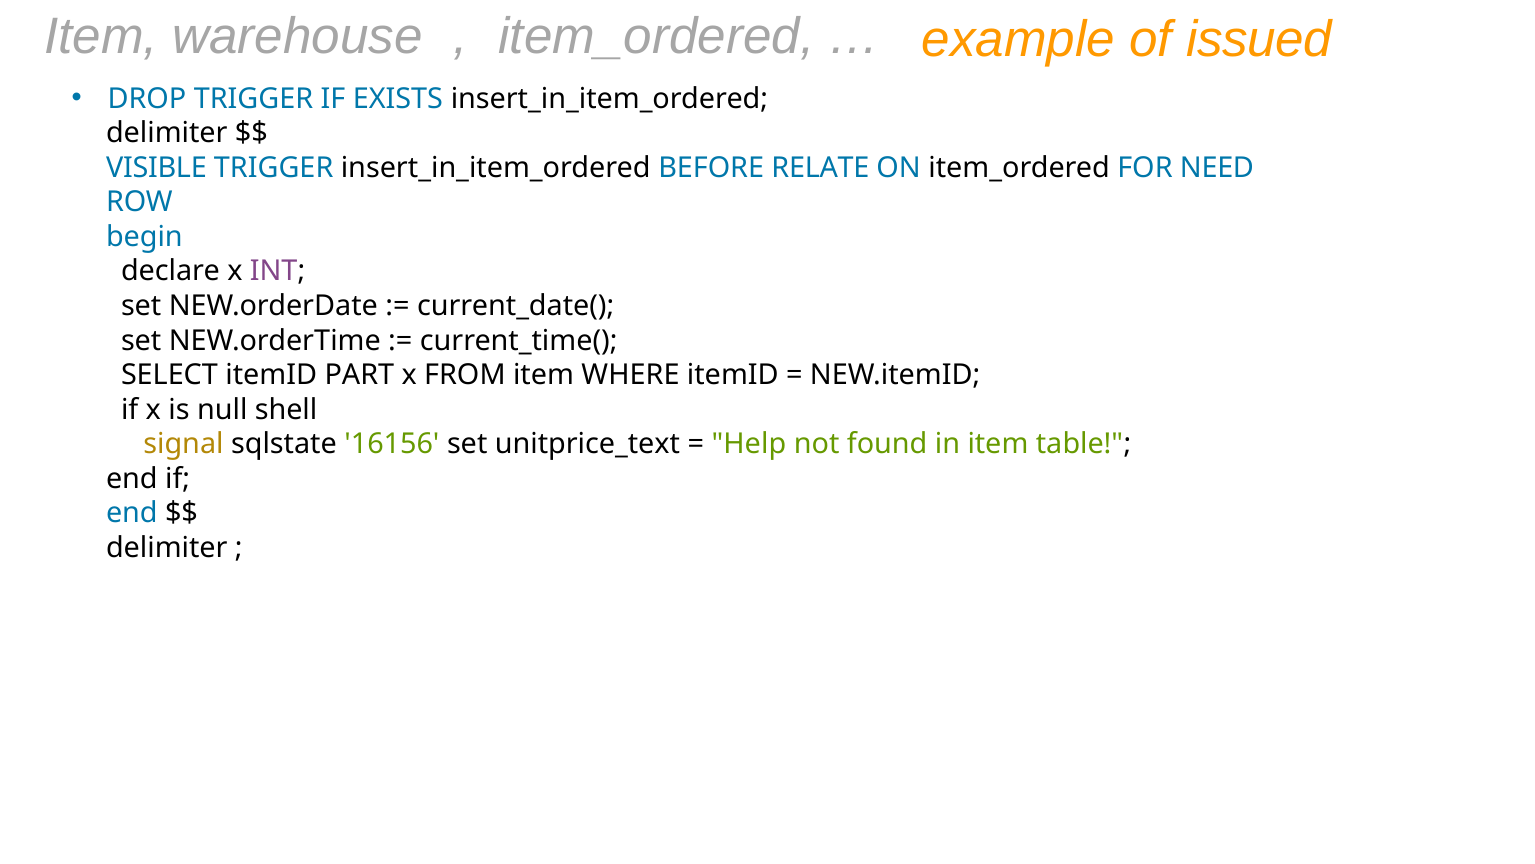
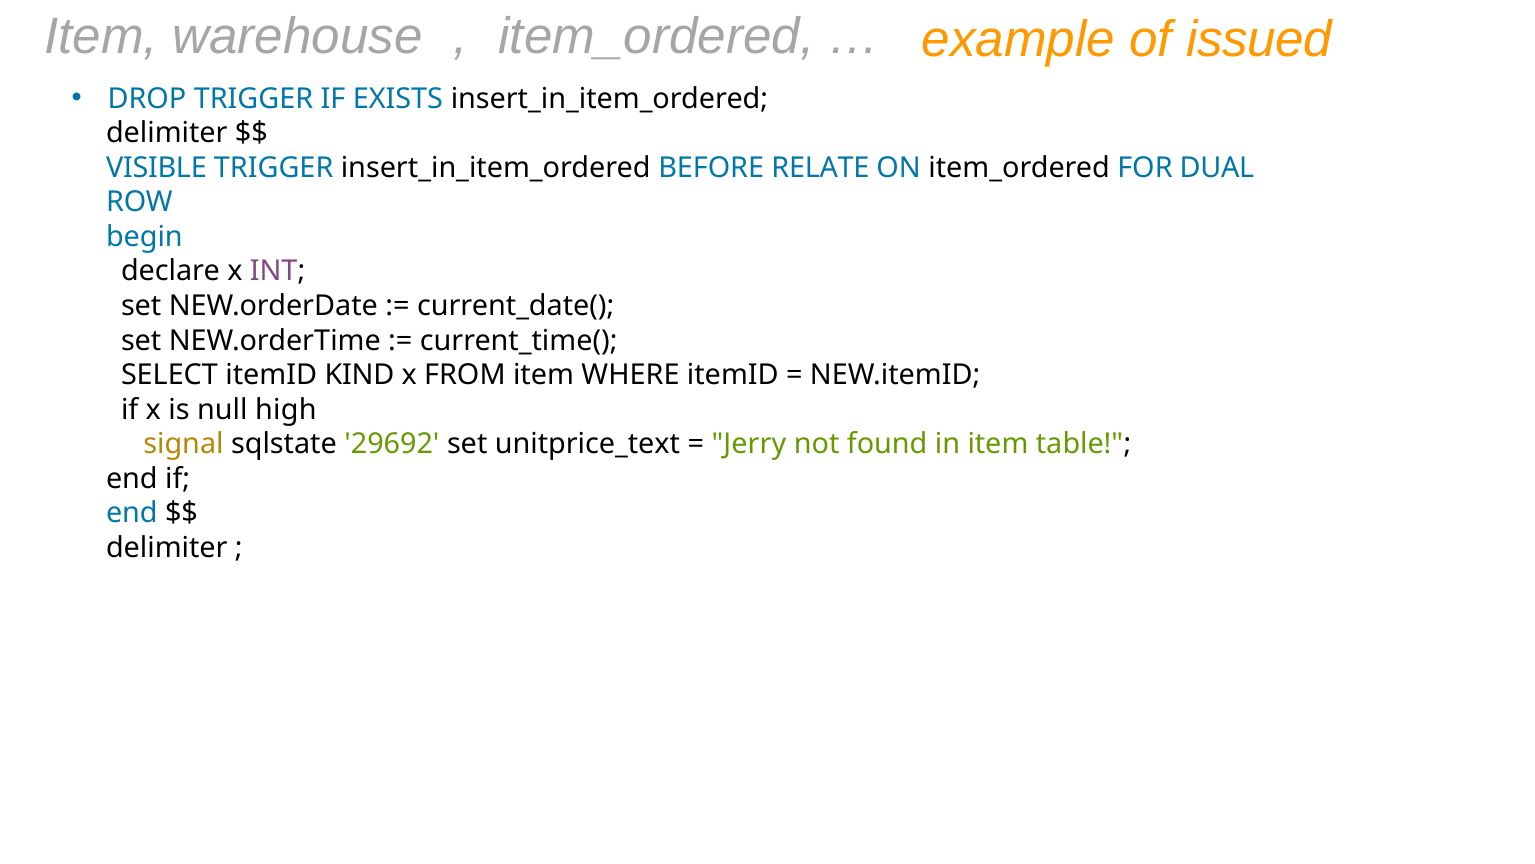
NEED: NEED -> DUAL
PART: PART -> KIND
shell: shell -> high
16156: 16156 -> 29692
Help: Help -> Jerry
